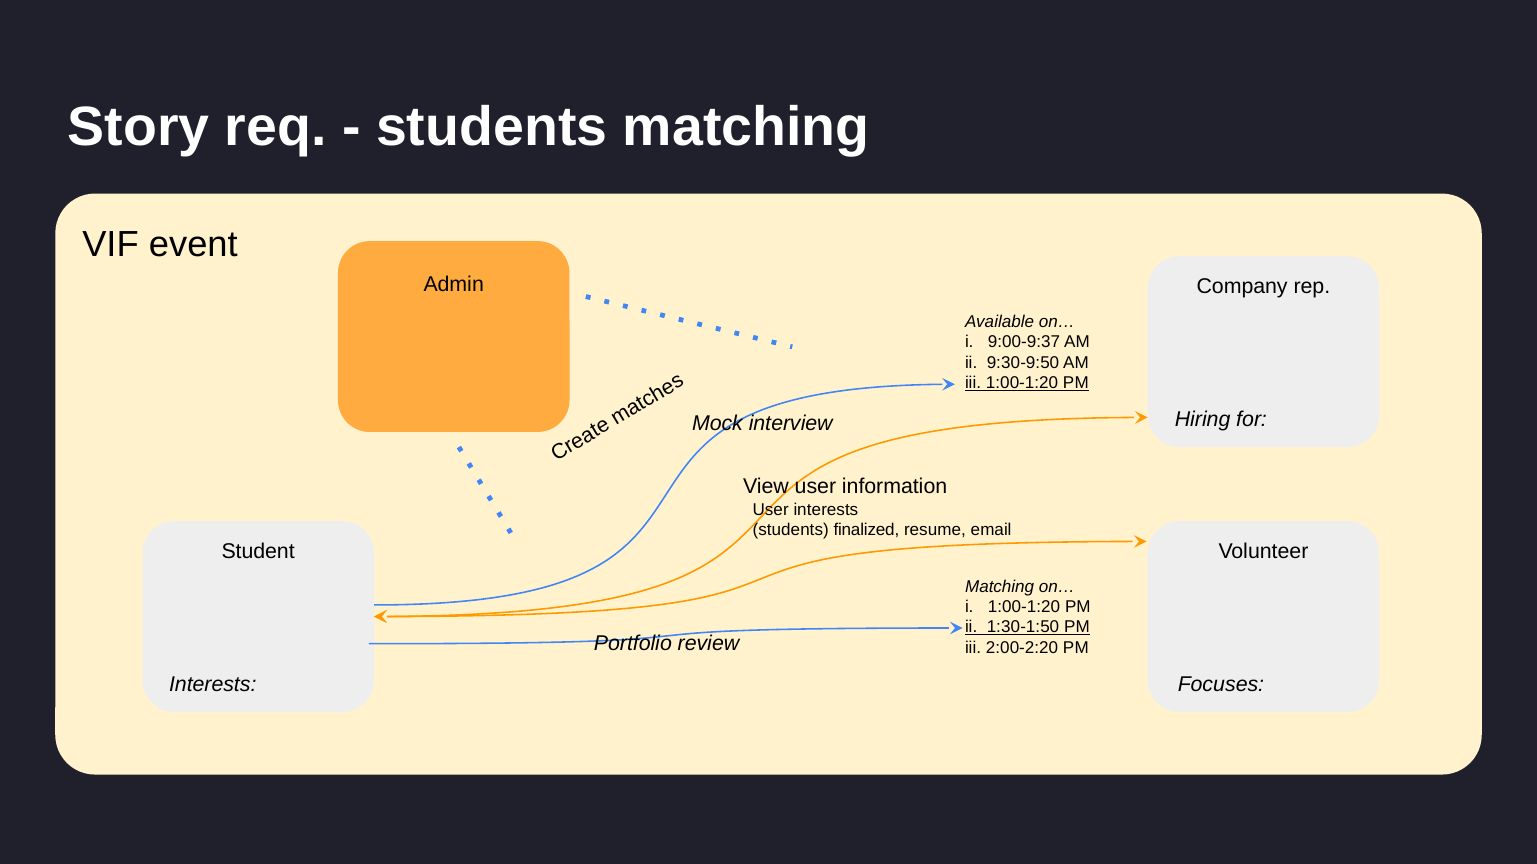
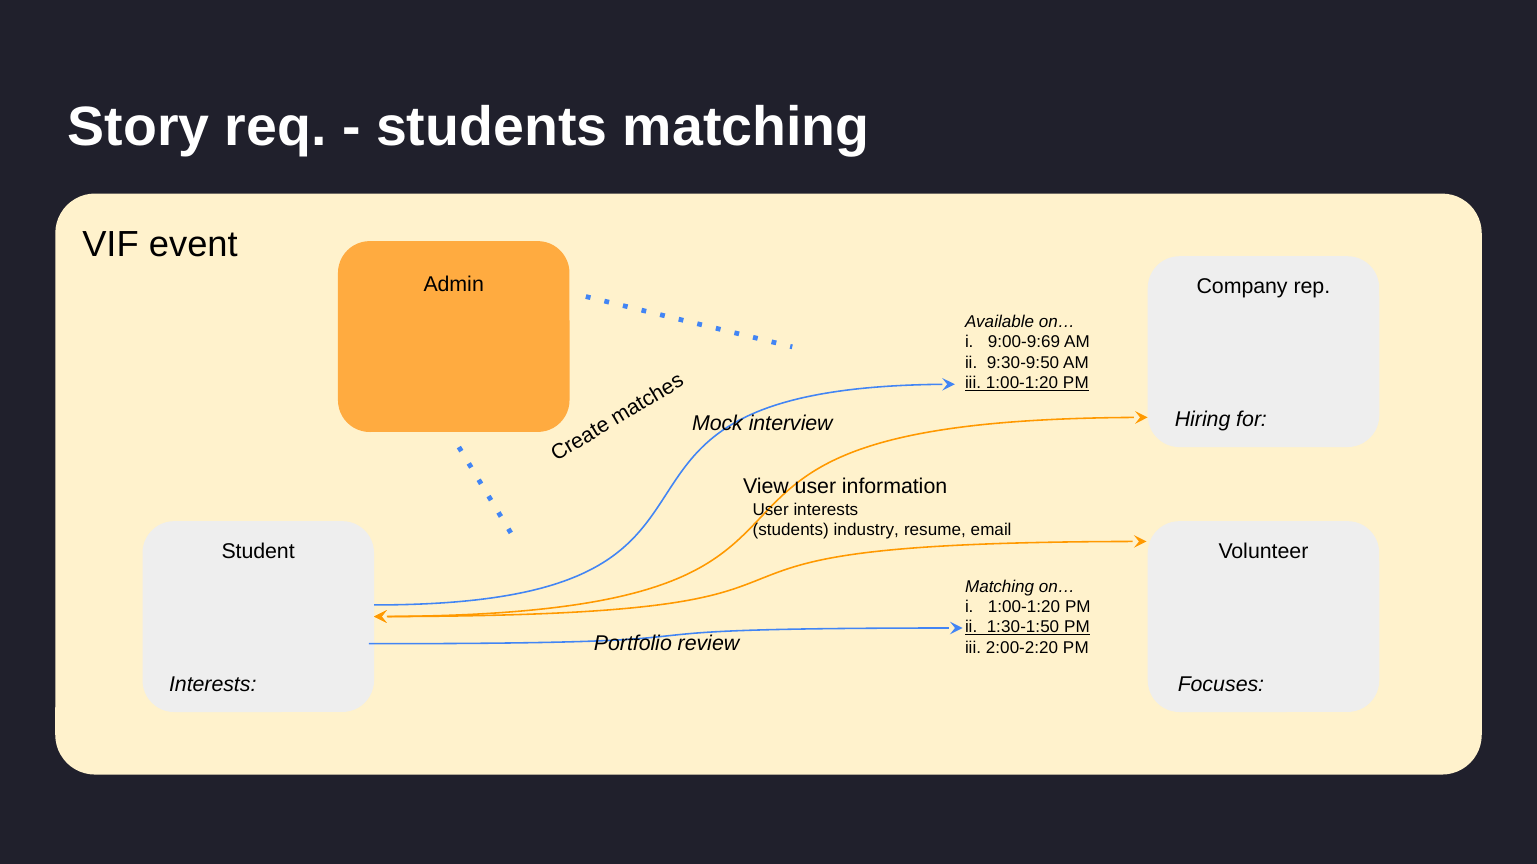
9:00-9:37: 9:00-9:37 -> 9:00-9:69
finalized: finalized -> industry
